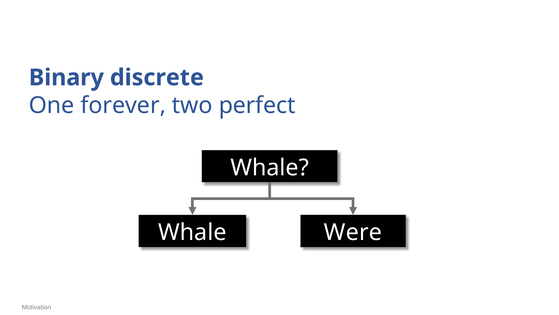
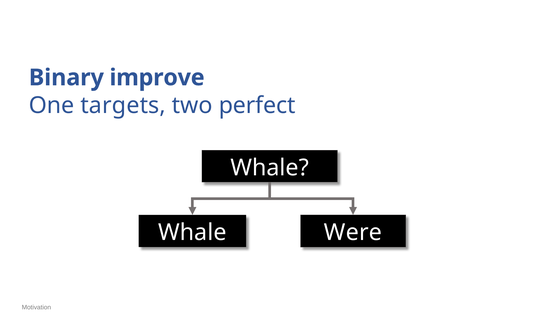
discrete: discrete -> improve
forever: forever -> targets
